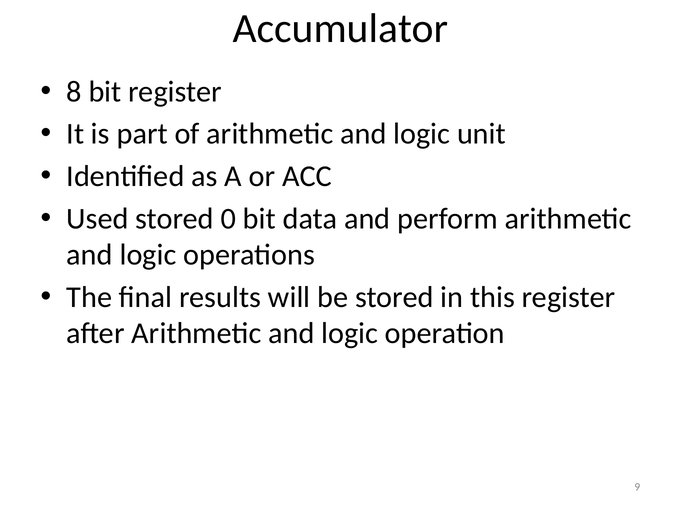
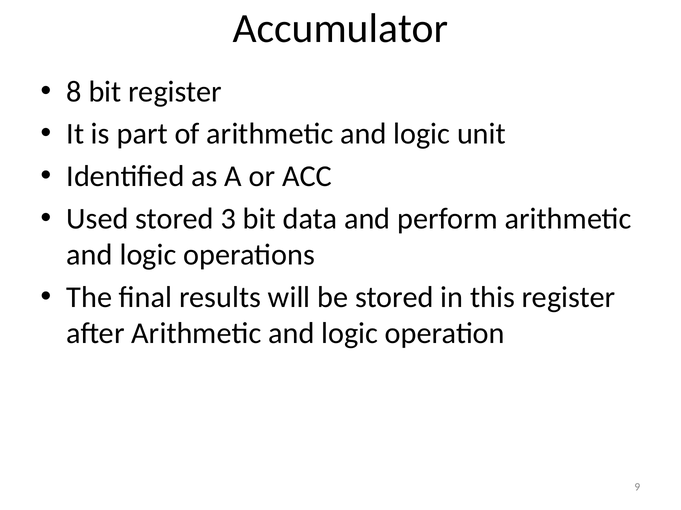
0: 0 -> 3
